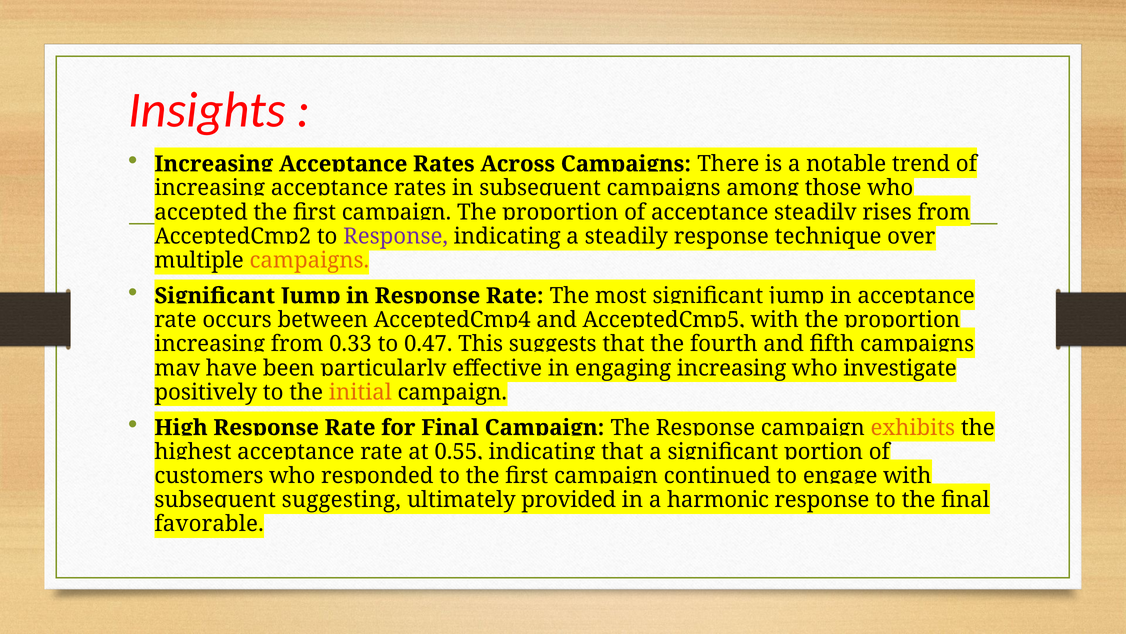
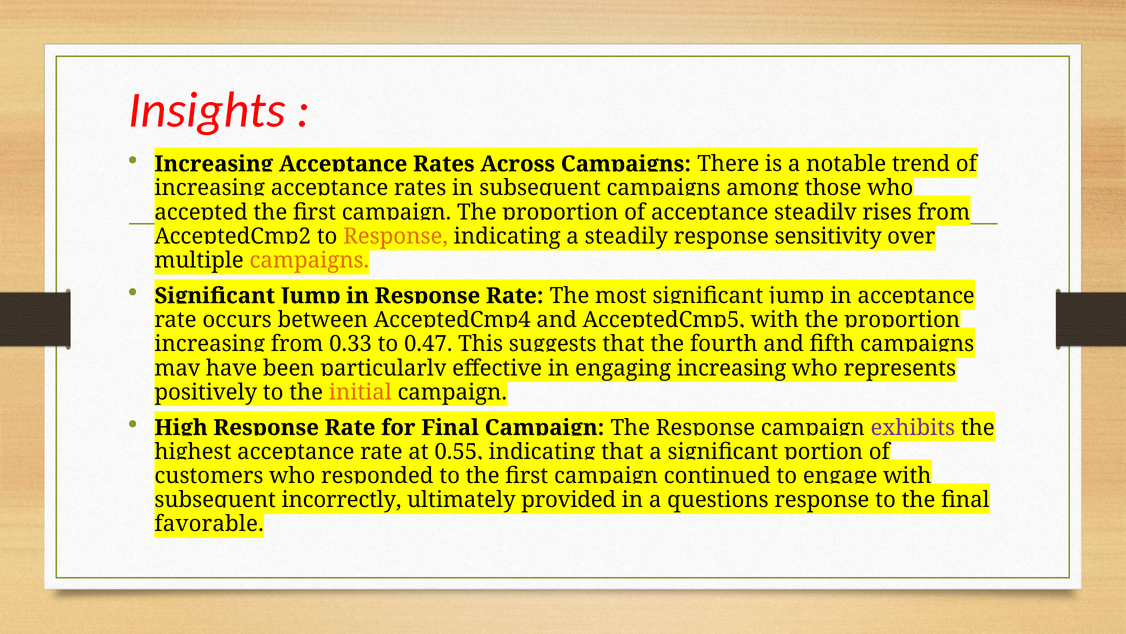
Response at (396, 236) colour: purple -> orange
technique: technique -> sensitivity
investigate: investigate -> represents
exhibits colour: orange -> purple
suggesting: suggesting -> incorrectly
harmonic: harmonic -> questions
